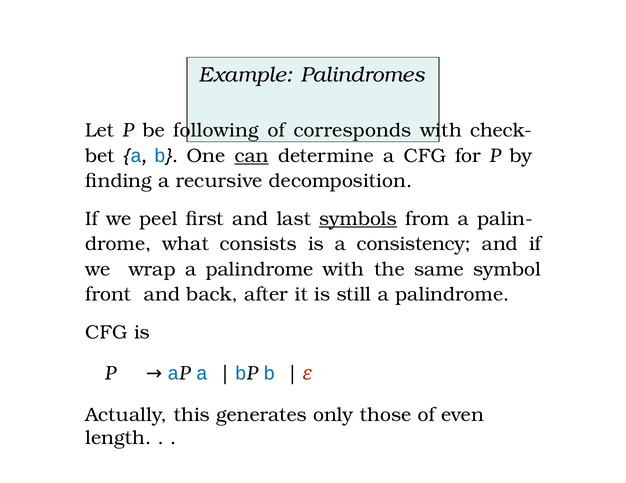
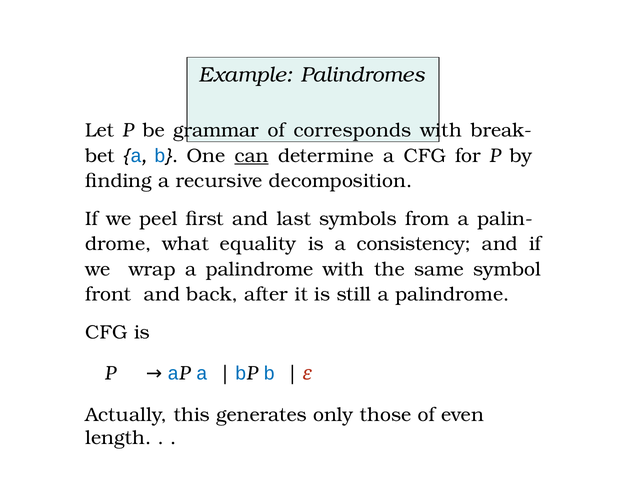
following: following -> grammar
check-: check- -> break-
symbols underline: present -> none
consists: consists -> equality
